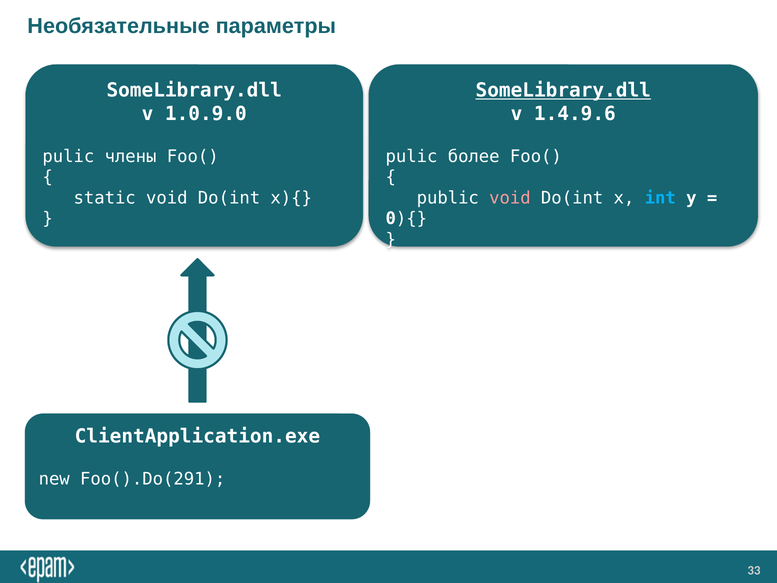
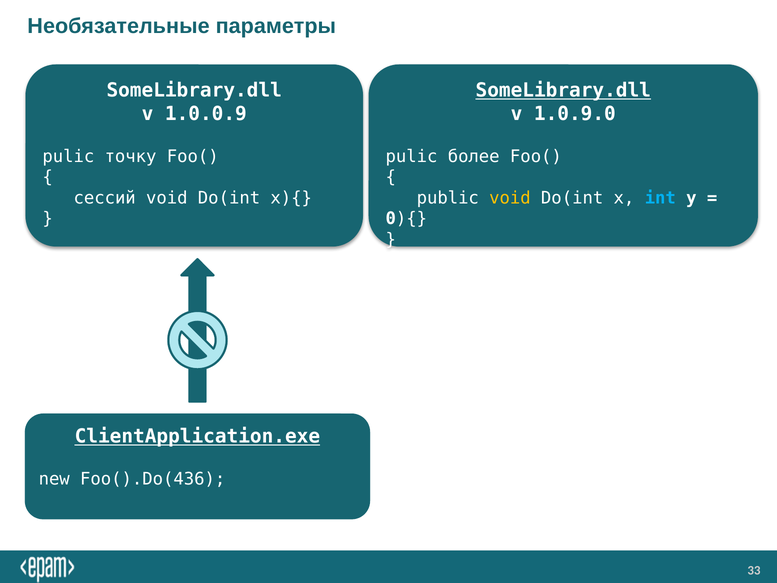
1.0.9.0: 1.0.9.0 -> 1.0.0.9
1.4.9.6: 1.4.9.6 -> 1.0.9.0
члены: члены -> точку
static: static -> сессий
void at (510, 198) colour: pink -> yellow
ClientApplication.exe underline: none -> present
Foo().Do(291: Foo().Do(291 -> Foo().Do(436
